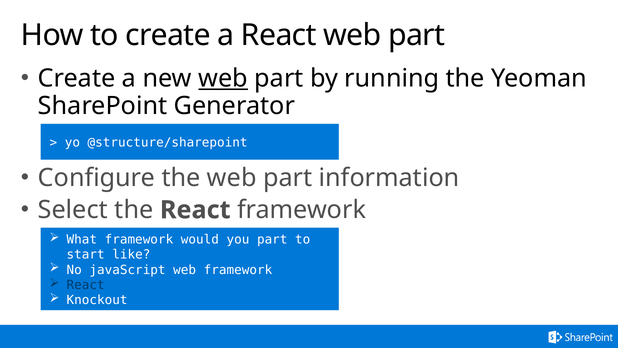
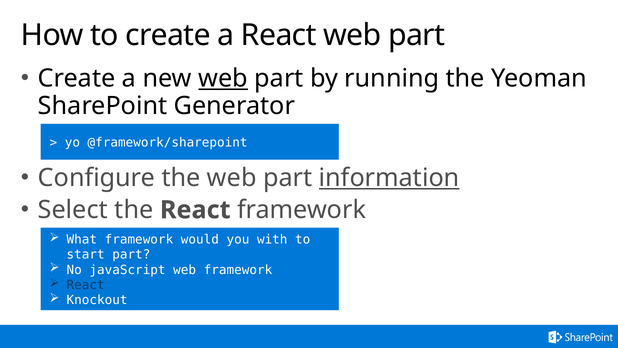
@structure/sharepoint: @structure/sharepoint -> @framework/sharepoint
information underline: none -> present
you part: part -> with
start like: like -> part
